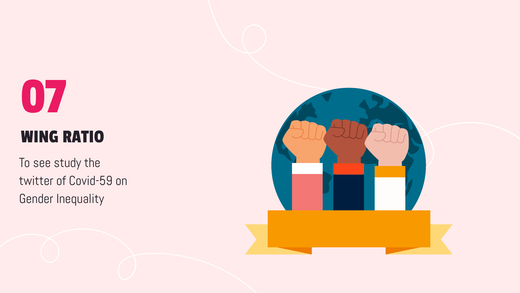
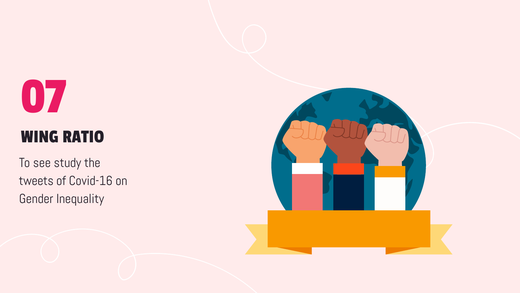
twitter: twitter -> tweets
Covid-59: Covid-59 -> Covid-16
